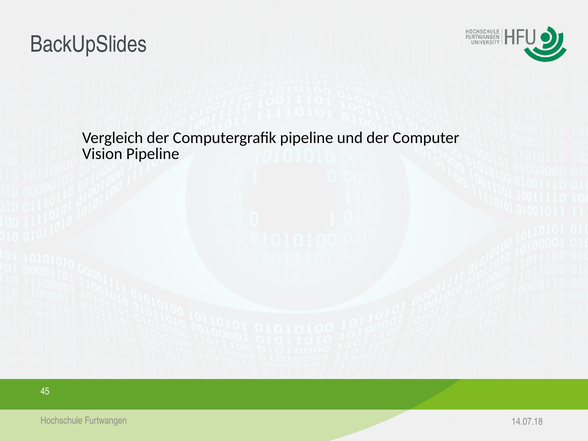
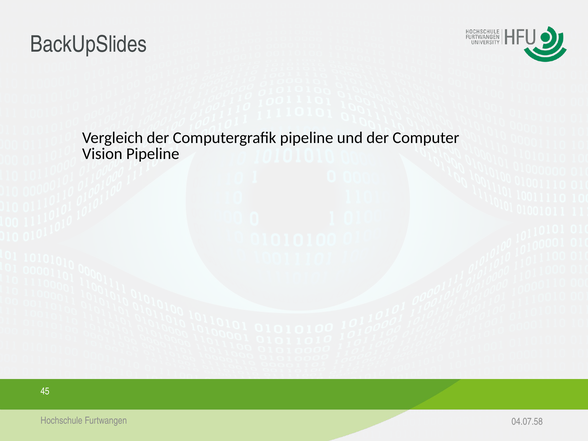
14.07.18: 14.07.18 -> 04.07.58
